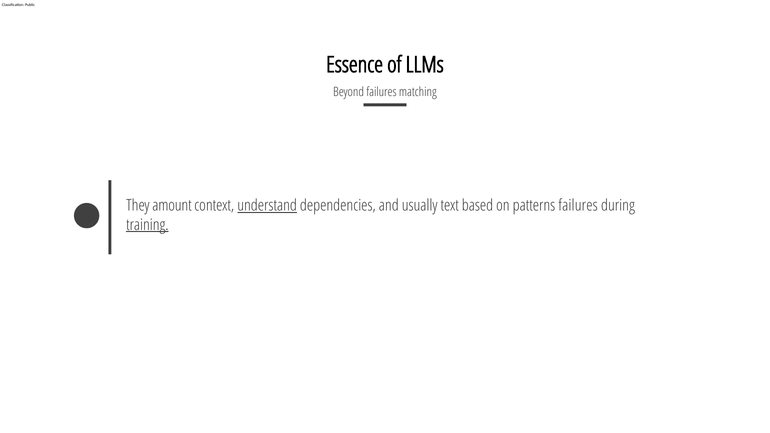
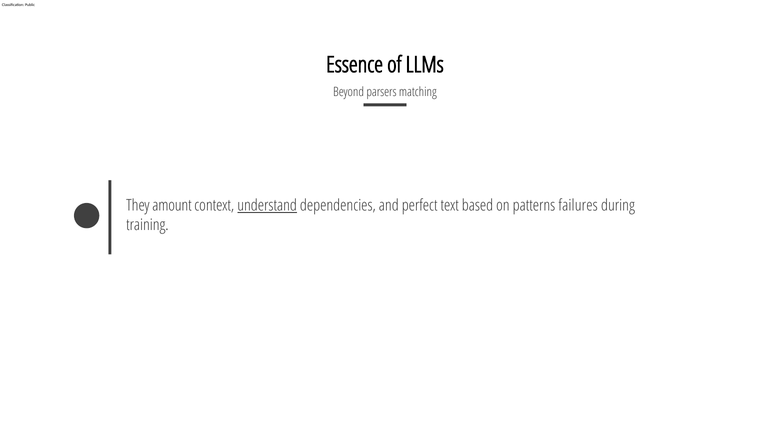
Beyond failures: failures -> parsers
usually: usually -> perfect
training underline: present -> none
